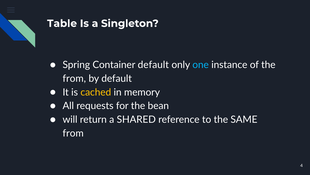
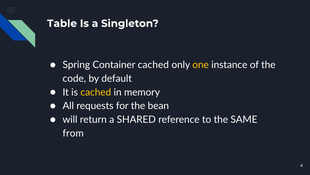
Container default: default -> cached
one colour: light blue -> yellow
from at (74, 78): from -> code
